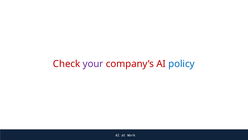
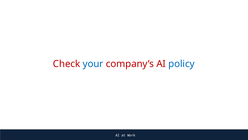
your colour: purple -> blue
